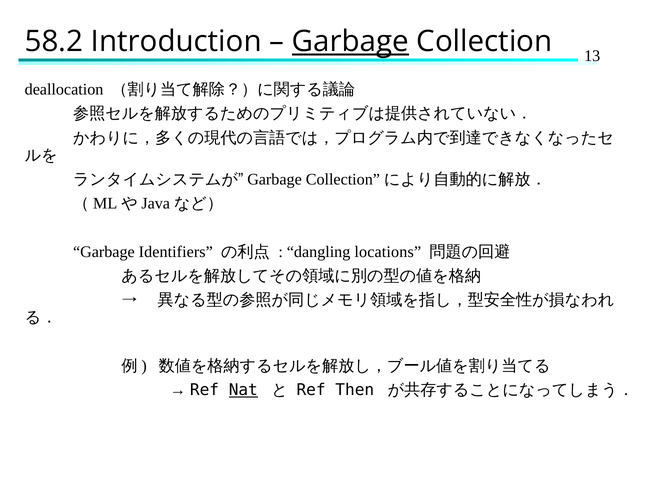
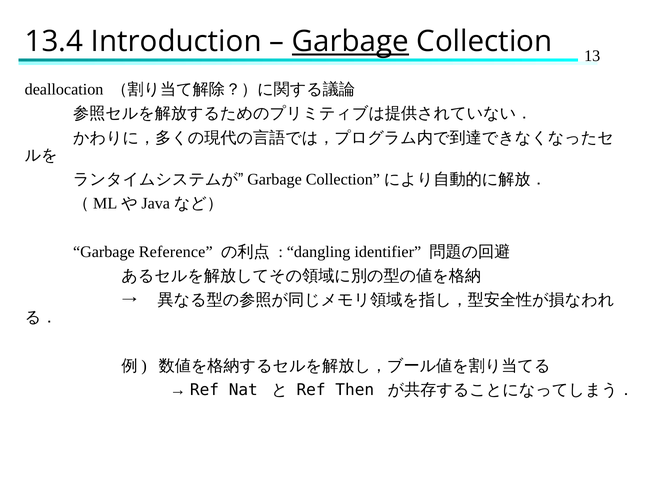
58.2: 58.2 -> 13.4
Identifiers: Identifiers -> Reference
locations: locations -> identifier
Nat underline: present -> none
